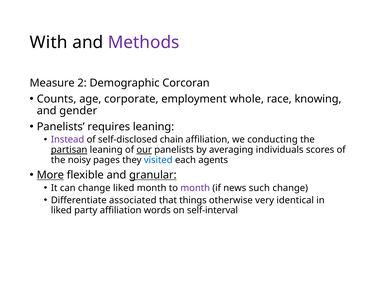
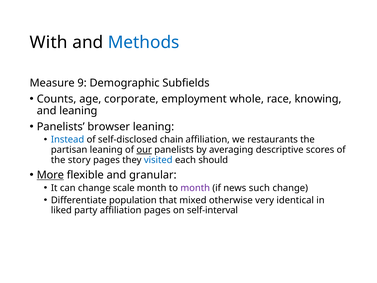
Methods colour: purple -> blue
2: 2 -> 9
Corcoran: Corcoran -> Subfields
and gender: gender -> leaning
requires: requires -> browser
Instead colour: purple -> blue
conducting: conducting -> restaurants
partisan underline: present -> none
individuals: individuals -> descriptive
noisy: noisy -> story
agents: agents -> should
granular underline: present -> none
change liked: liked -> scale
associated: associated -> population
things: things -> mixed
affiliation words: words -> pages
